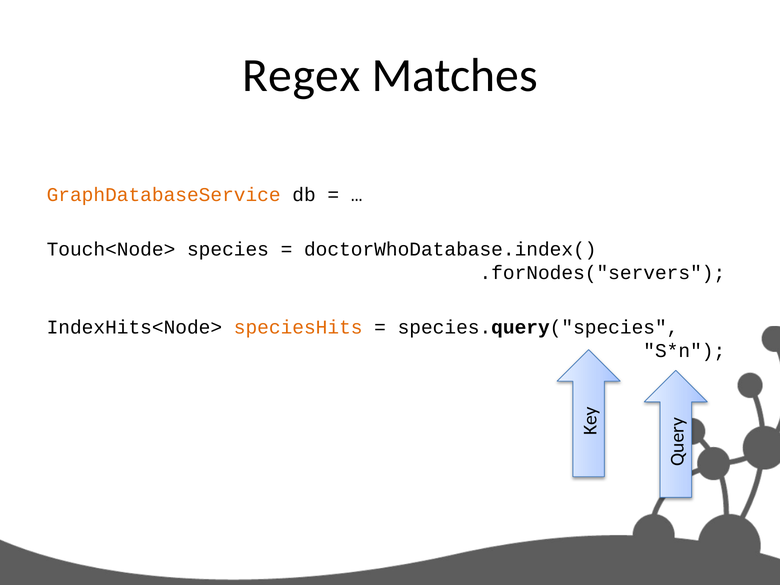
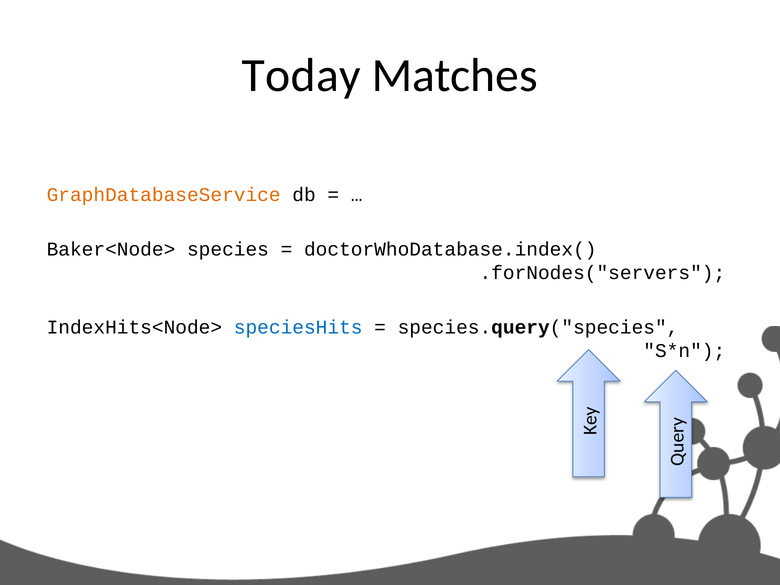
Regex: Regex -> Today
Touch<Node>: Touch<Node> -> Baker<Node>
speciesHits colour: orange -> blue
